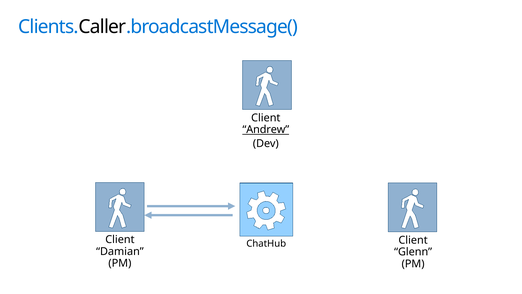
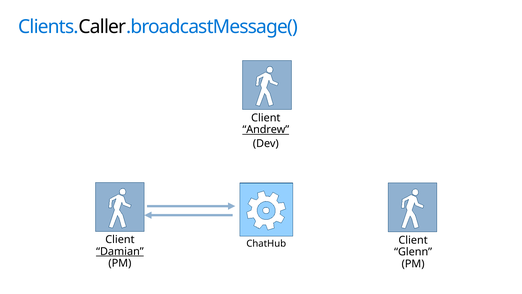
Damian underline: none -> present
